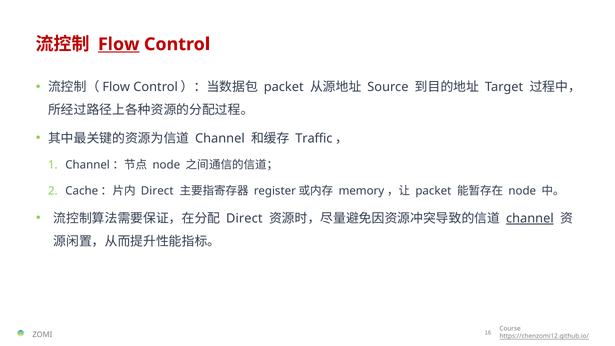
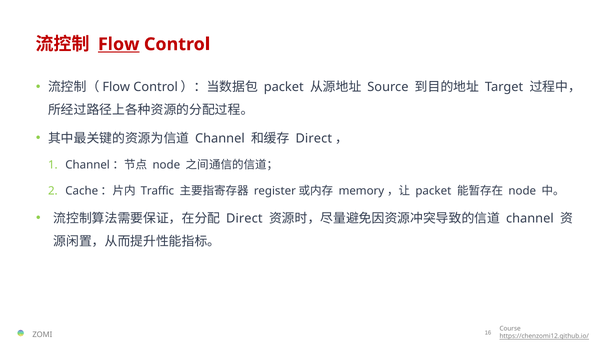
Traffic at (314, 138): Traffic -> Direct
Direct at (157, 191): Direct -> Traffic
channel at (530, 218) underline: present -> none
